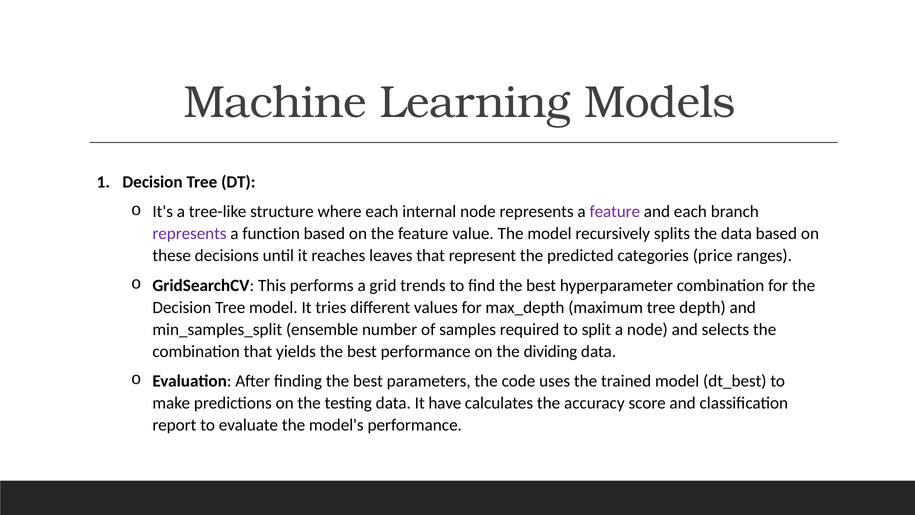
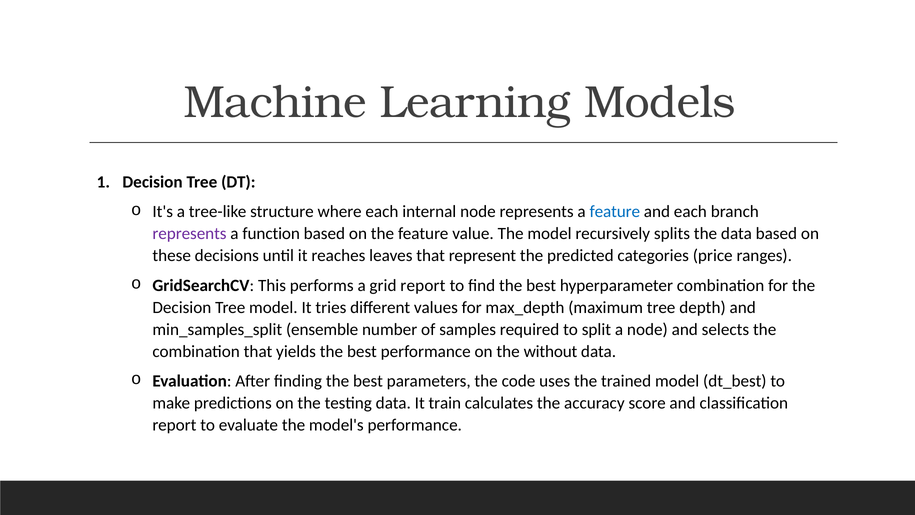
feature at (615, 212) colour: purple -> blue
grid trends: trends -> report
dividing: dividing -> without
have: have -> train
